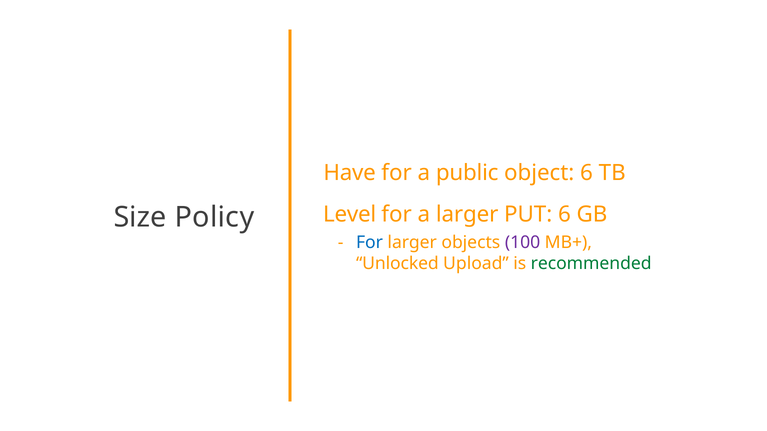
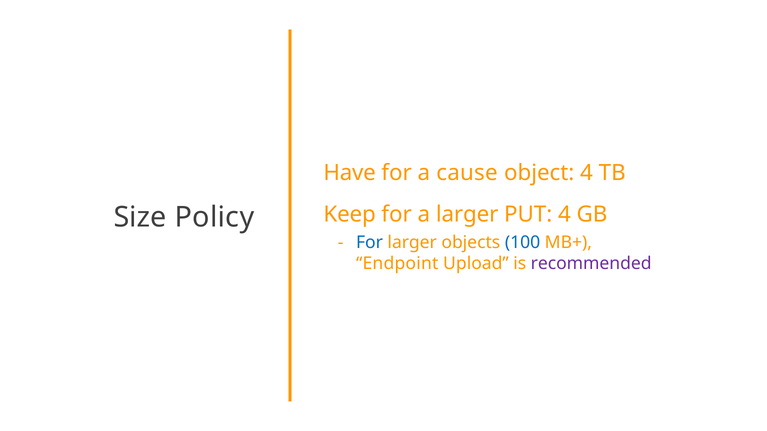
public: public -> cause
object 6: 6 -> 4
Level: Level -> Keep
PUT 6: 6 -> 4
100 colour: purple -> blue
Unlocked: Unlocked -> Endpoint
recommended colour: green -> purple
